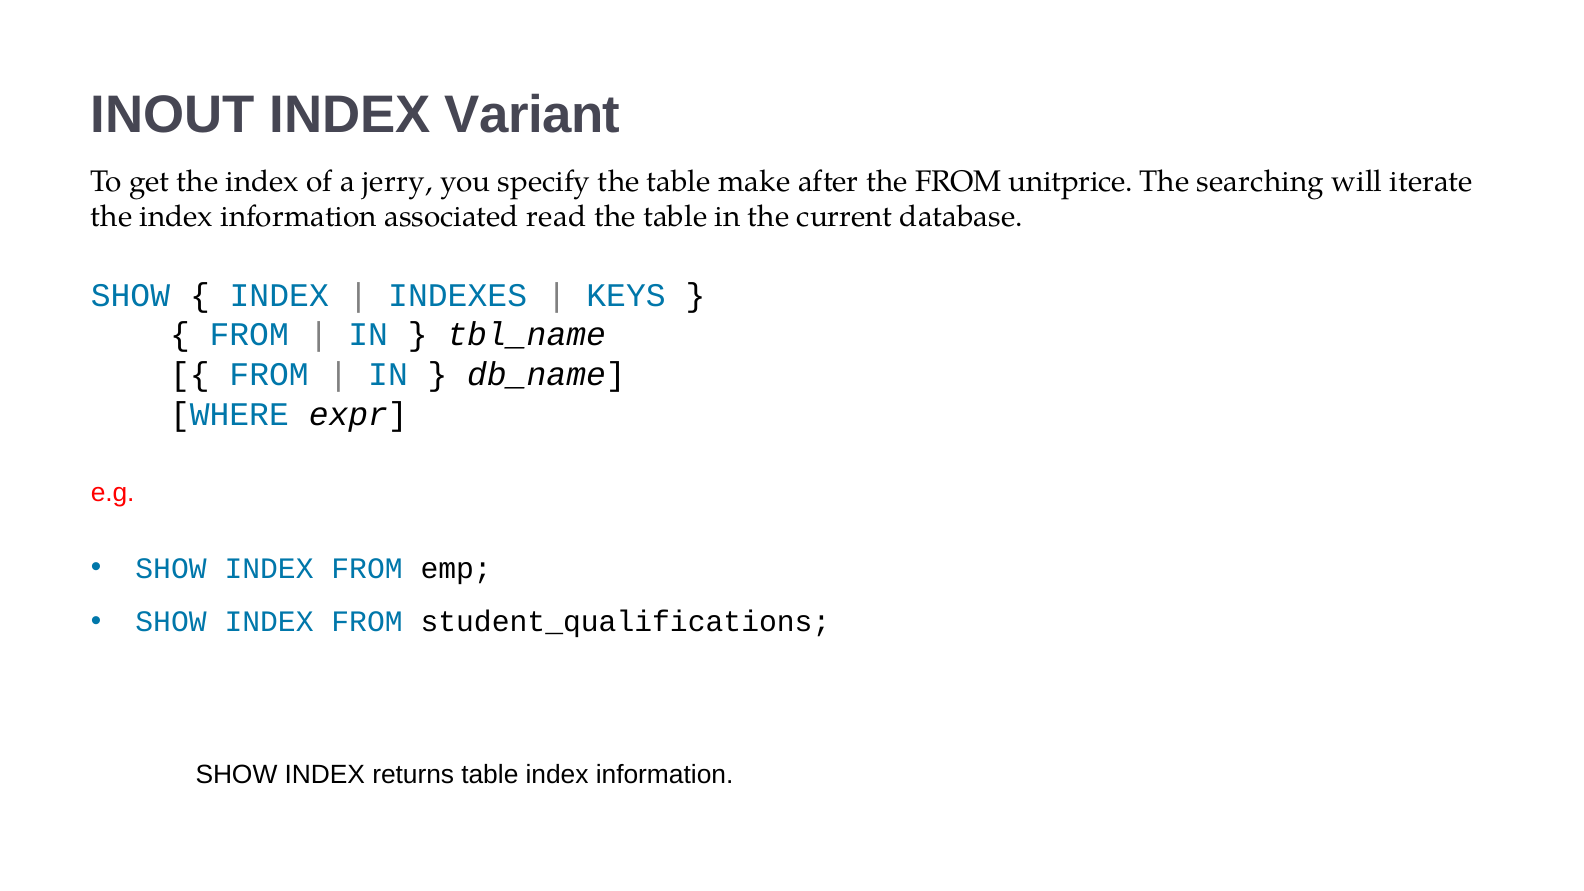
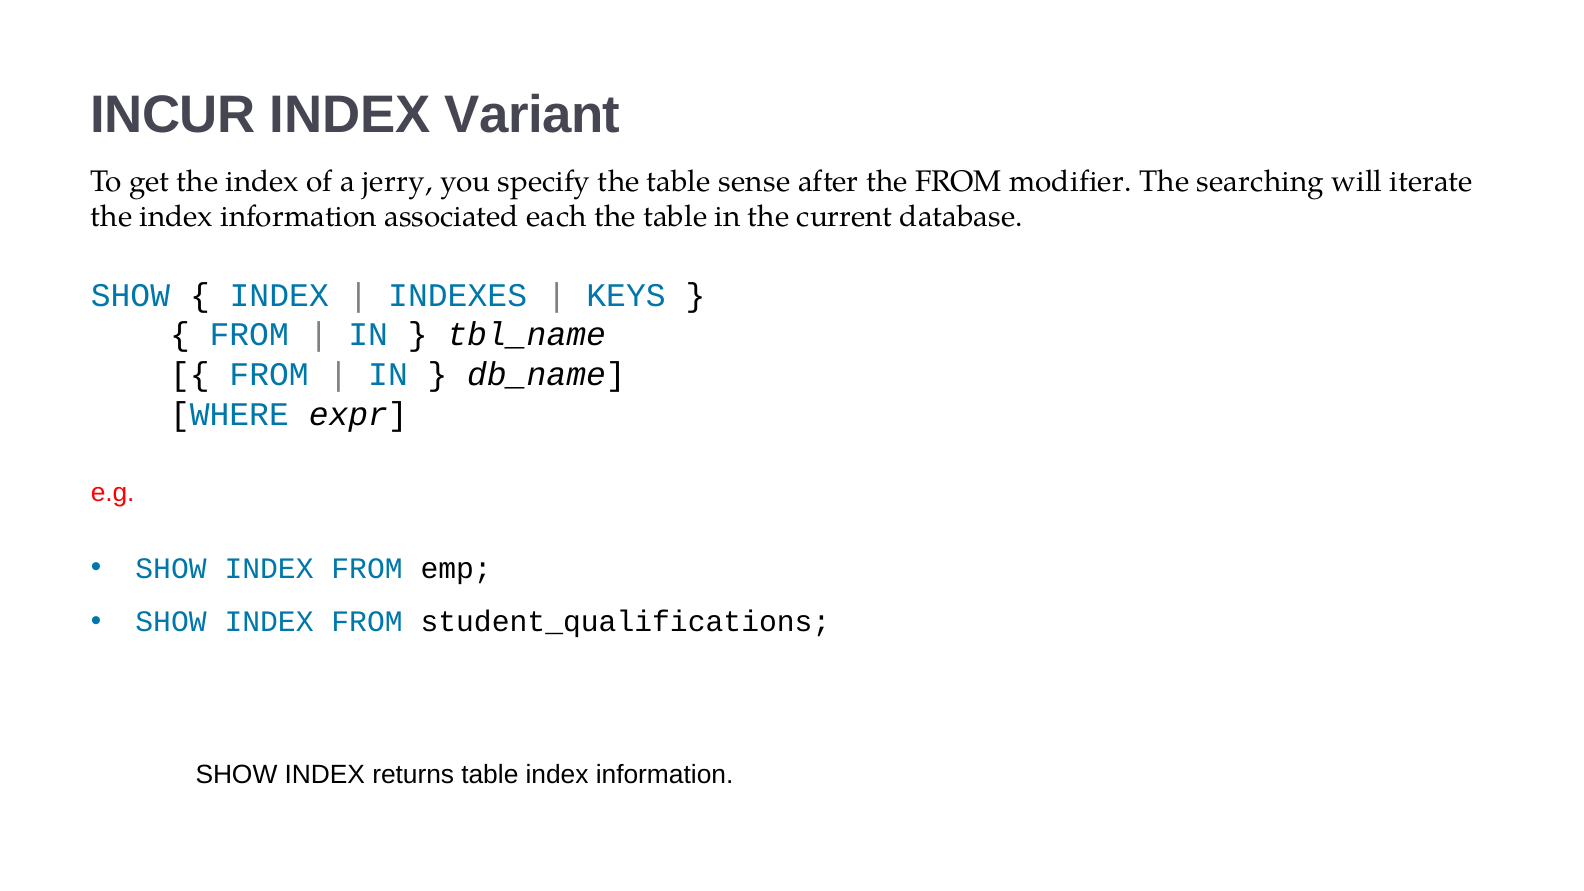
INOUT: INOUT -> INCUR
make: make -> sense
unitprice: unitprice -> modifier
read: read -> each
